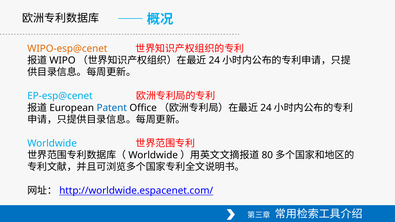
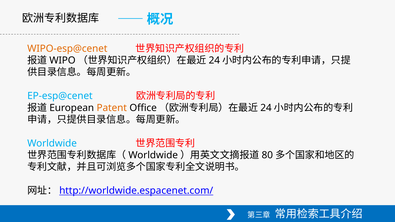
Patent colour: blue -> orange
